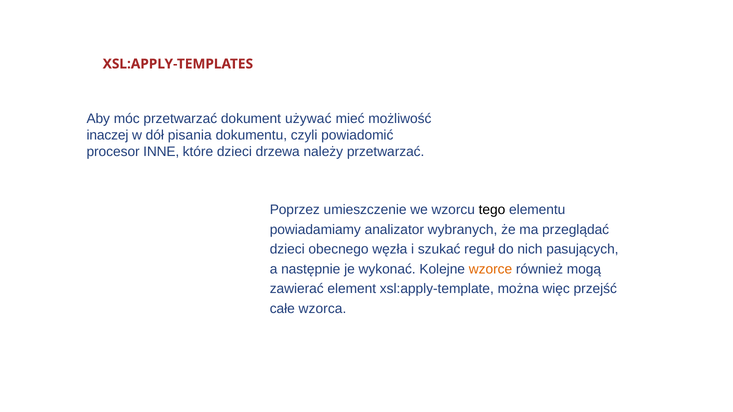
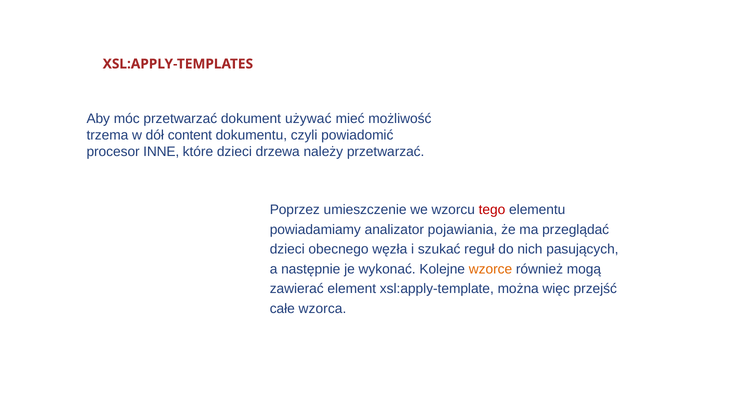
inaczej: inaczej -> trzema
pisania: pisania -> content
tego colour: black -> red
wybranych: wybranych -> pojawiania
